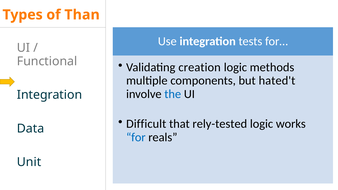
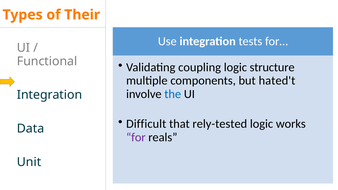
Than: Than -> Their
creation: creation -> coupling
methods: methods -> structure
for colour: blue -> purple
